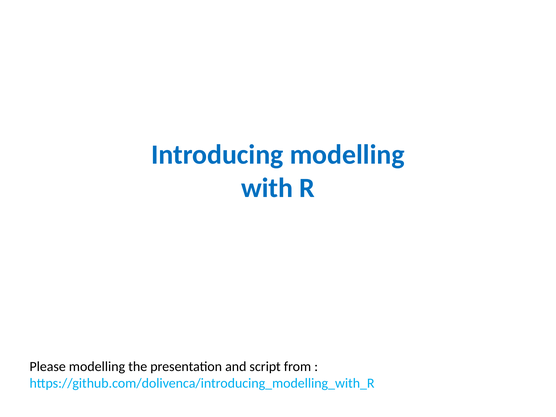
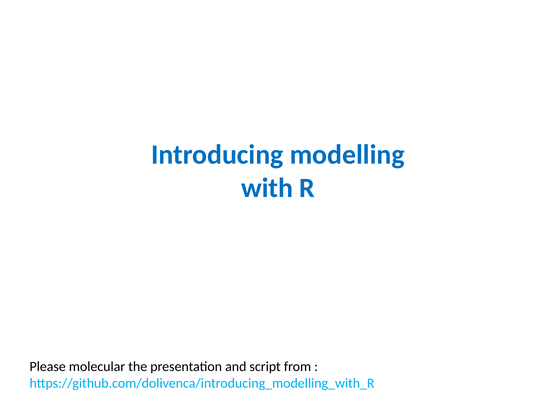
Please modelling: modelling -> molecular
